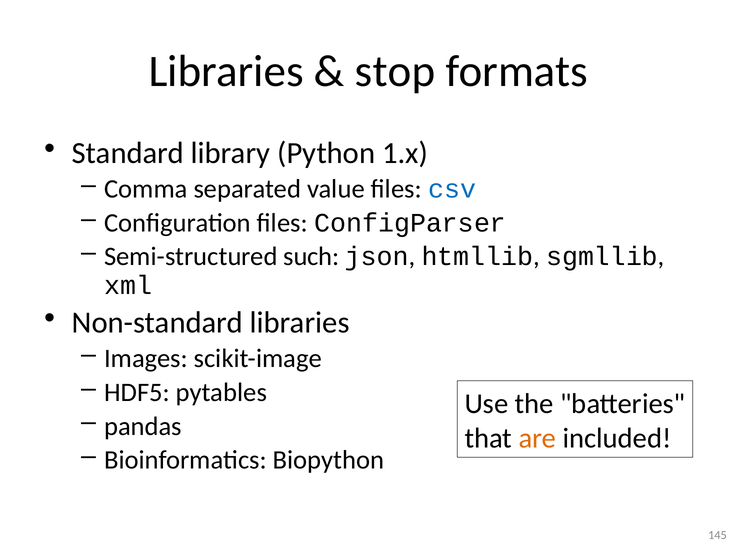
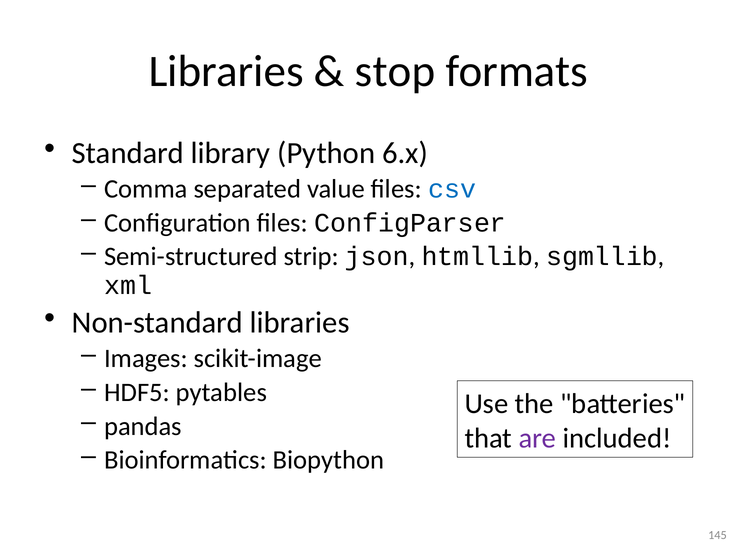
1.x: 1.x -> 6.x
such: such -> strip
are colour: orange -> purple
